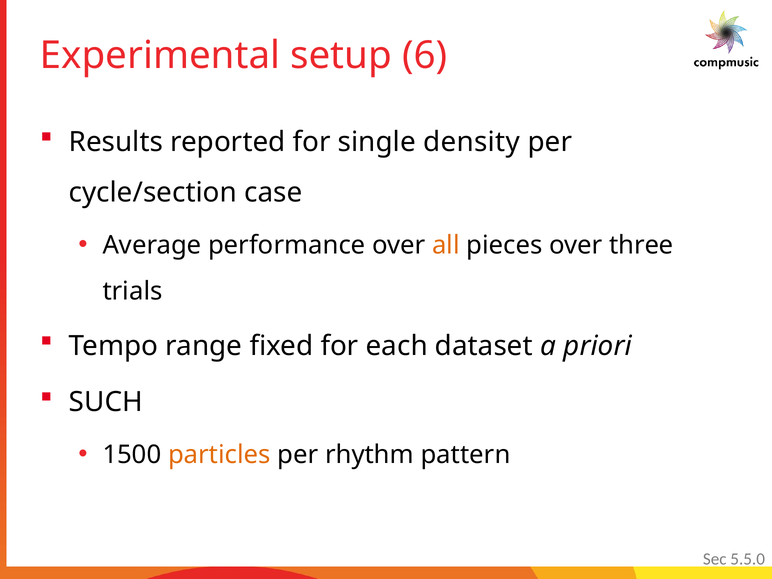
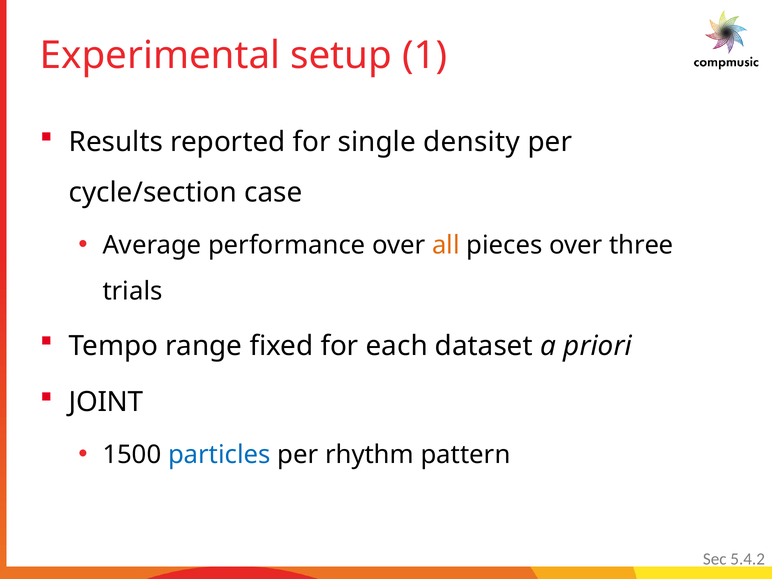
6: 6 -> 1
SUCH: SUCH -> JOINT
particles colour: orange -> blue
5.5.0: 5.5.0 -> 5.4.2
